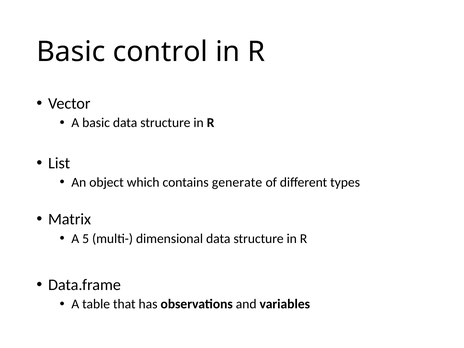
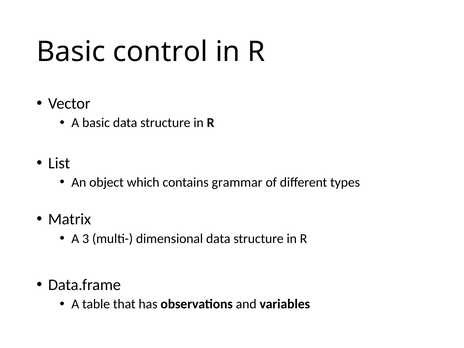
generate: generate -> grammar
5: 5 -> 3
